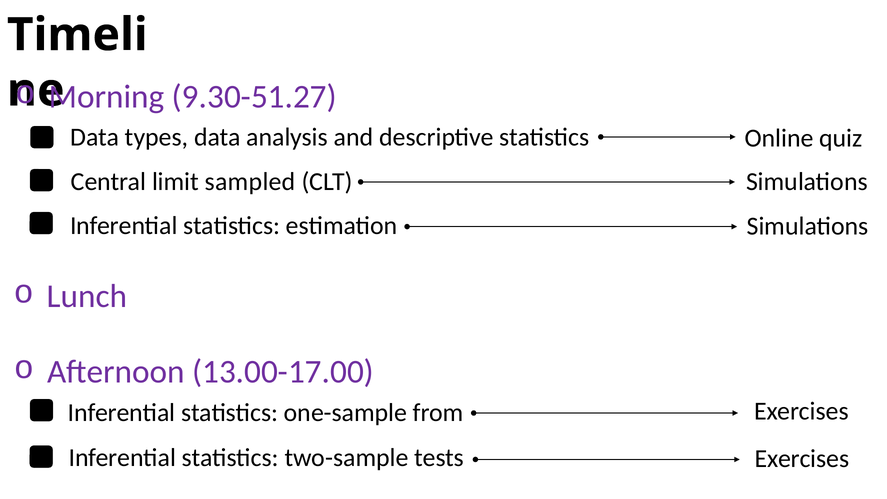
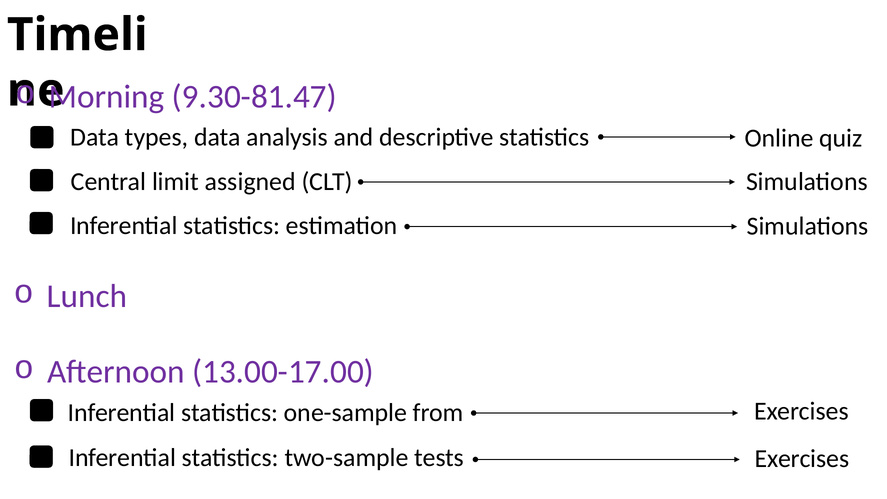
9.30-51.27: 9.30-51.27 -> 9.30-81.47
sampled: sampled -> assigned
